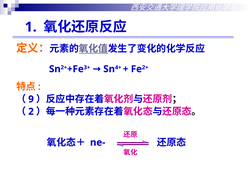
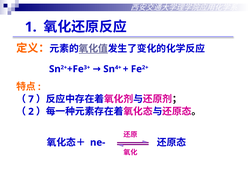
9: 9 -> 7
